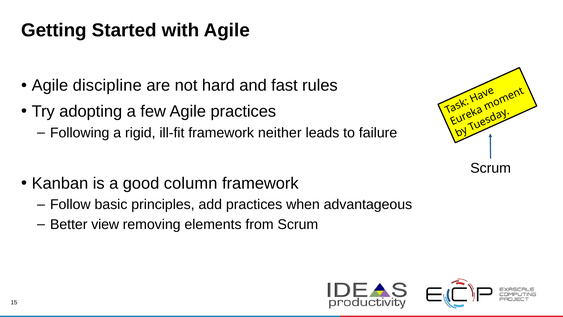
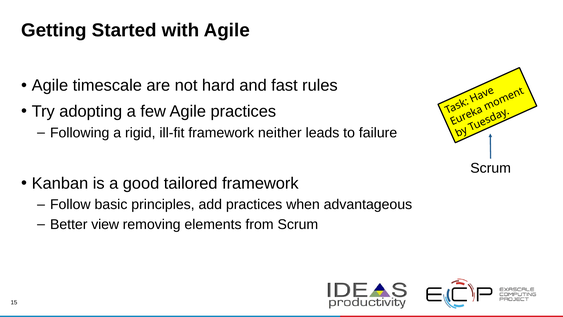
discipline: discipline -> timescale
column: column -> tailored
